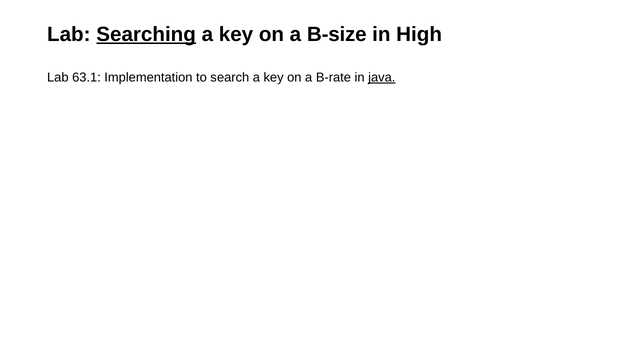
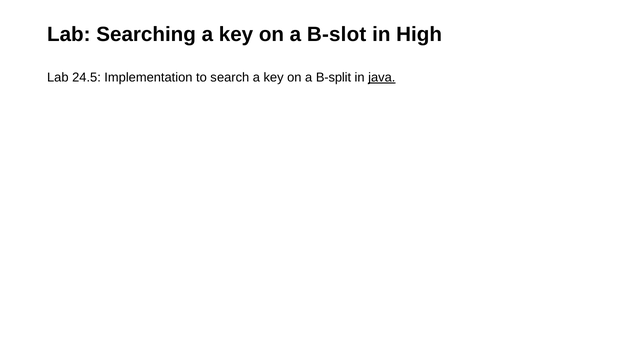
Searching underline: present -> none
B-size: B-size -> B-slot
63.1: 63.1 -> 24.5
B-rate: B-rate -> B-split
